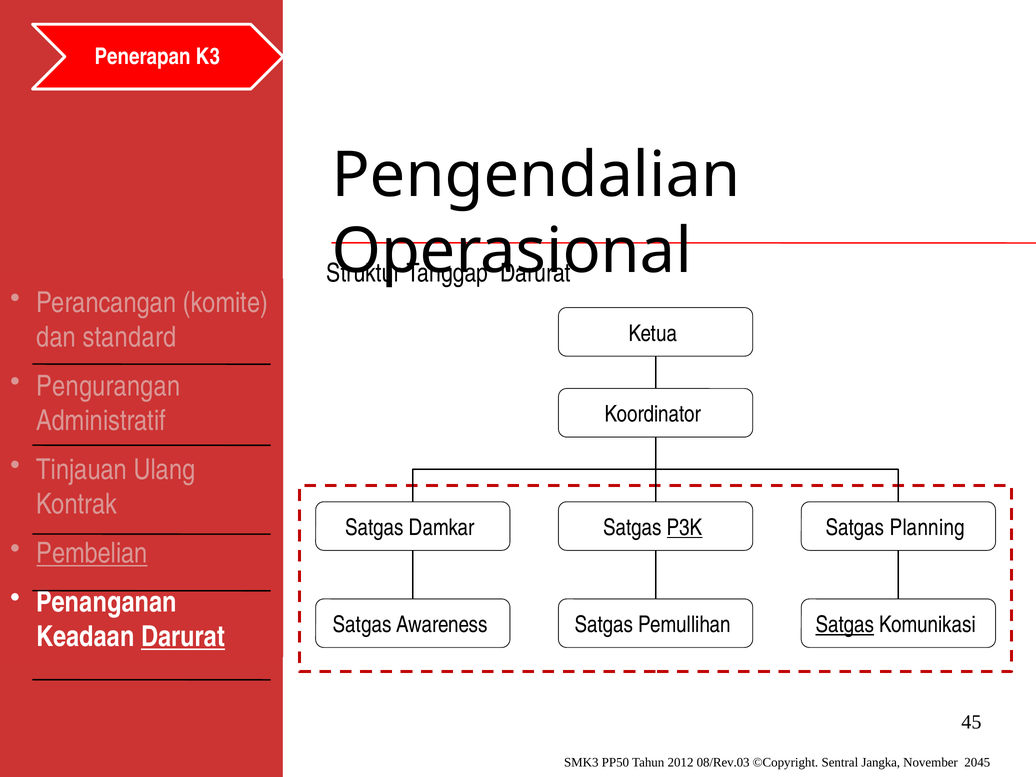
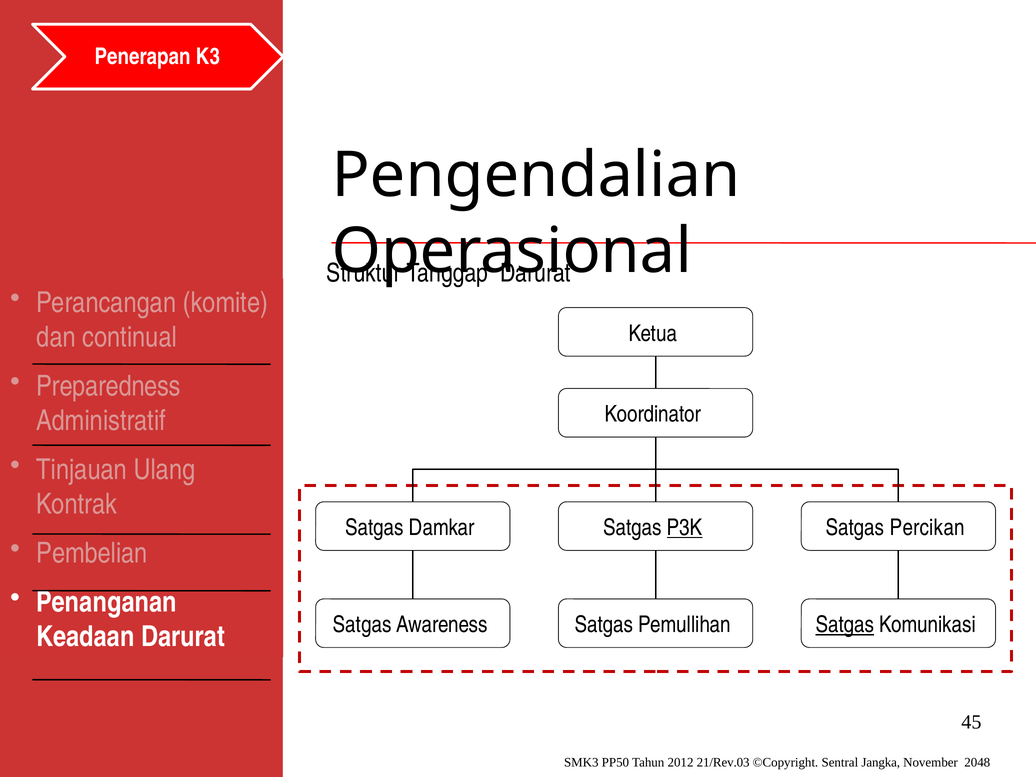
standard: standard -> continual
Pengurangan: Pengurangan -> Preparedness
Planning: Planning -> Percikan
Pembelian underline: present -> none
Darurat at (183, 637) underline: present -> none
08/Rev.03: 08/Rev.03 -> 21/Rev.03
2045: 2045 -> 2048
